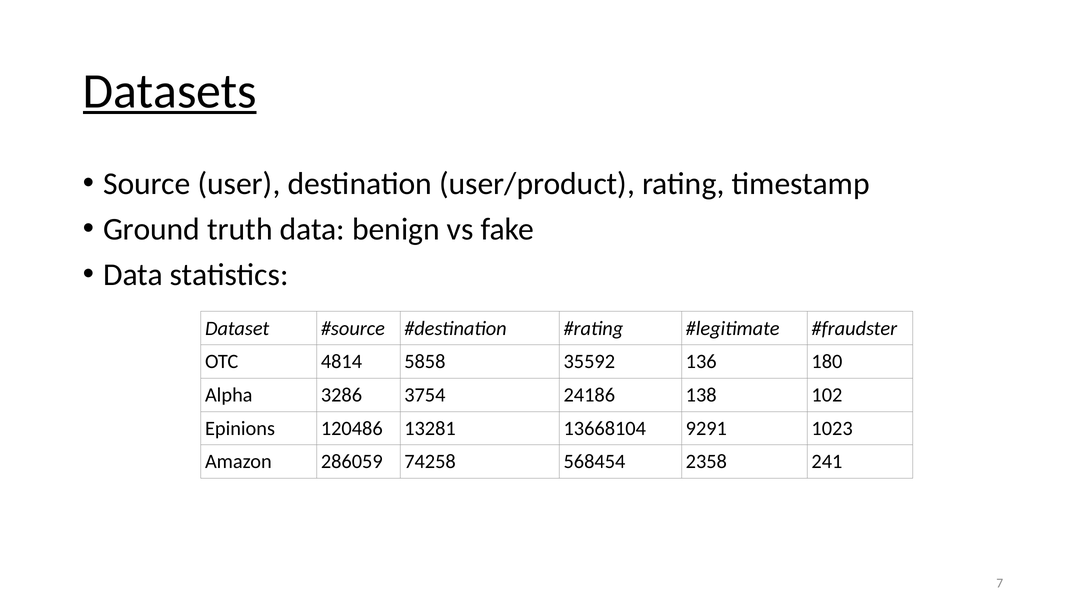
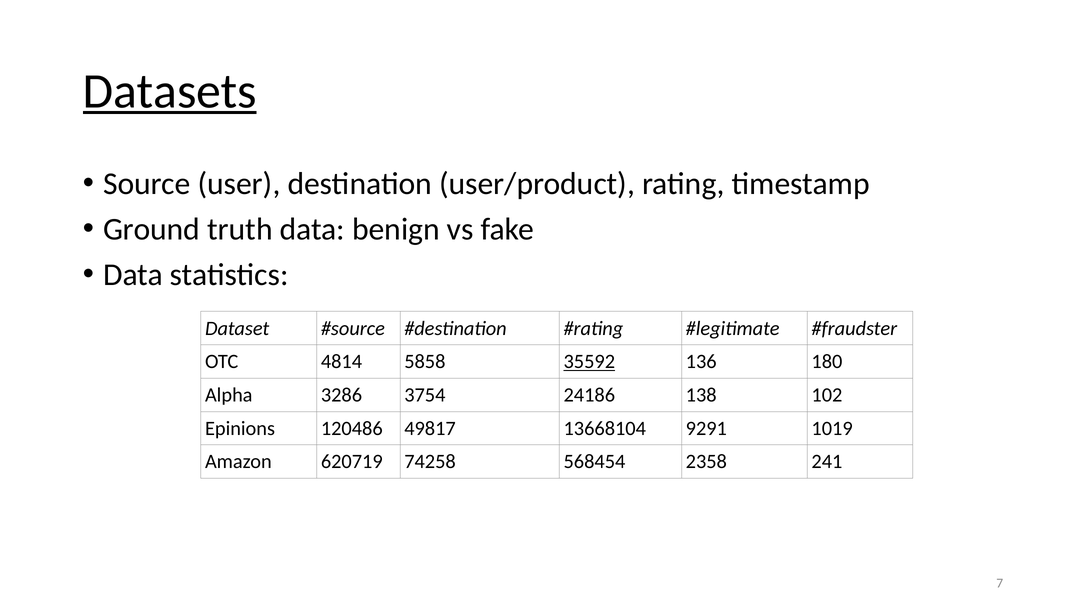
35592 underline: none -> present
13281: 13281 -> 49817
1023: 1023 -> 1019
286059: 286059 -> 620719
